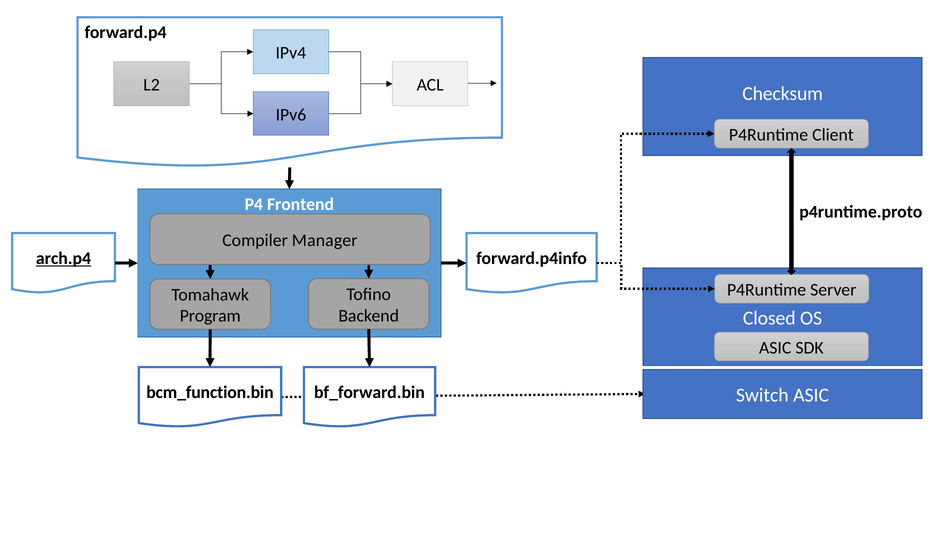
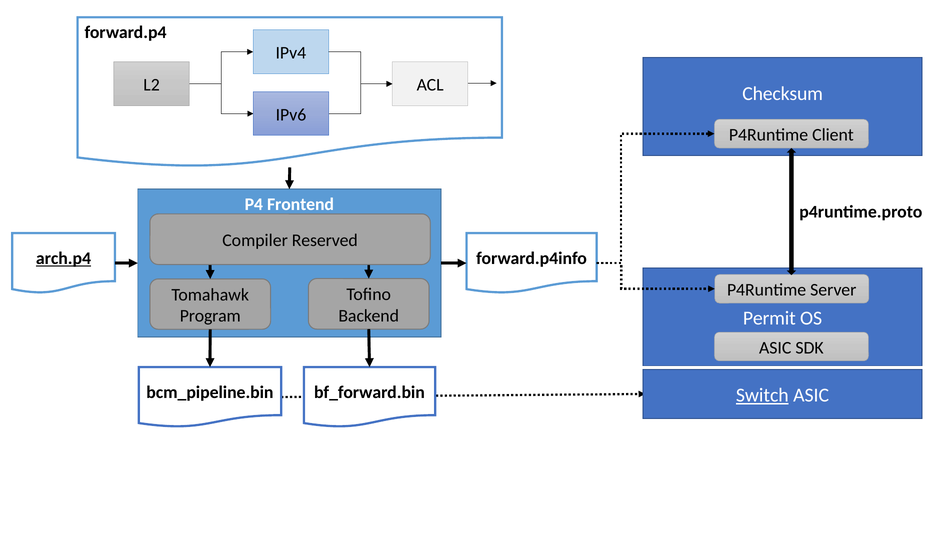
Manager: Manager -> Reserved
Closed: Closed -> Permit
bcm_function.bin: bcm_function.bin -> bcm_pipeline.bin
Switch underline: none -> present
